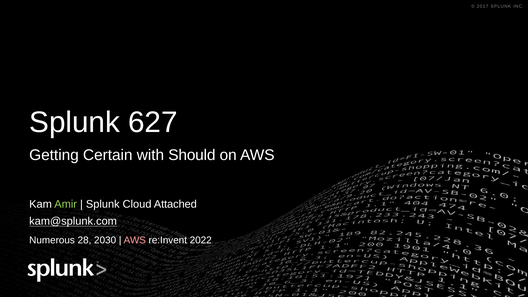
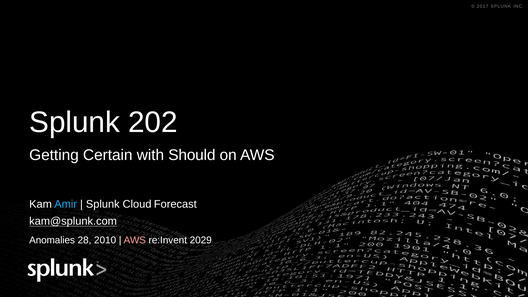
627: 627 -> 202
Amir colour: light green -> light blue
Attached: Attached -> Forecast
Numerous: Numerous -> Anomalies
2030: 2030 -> 2010
2022: 2022 -> 2029
